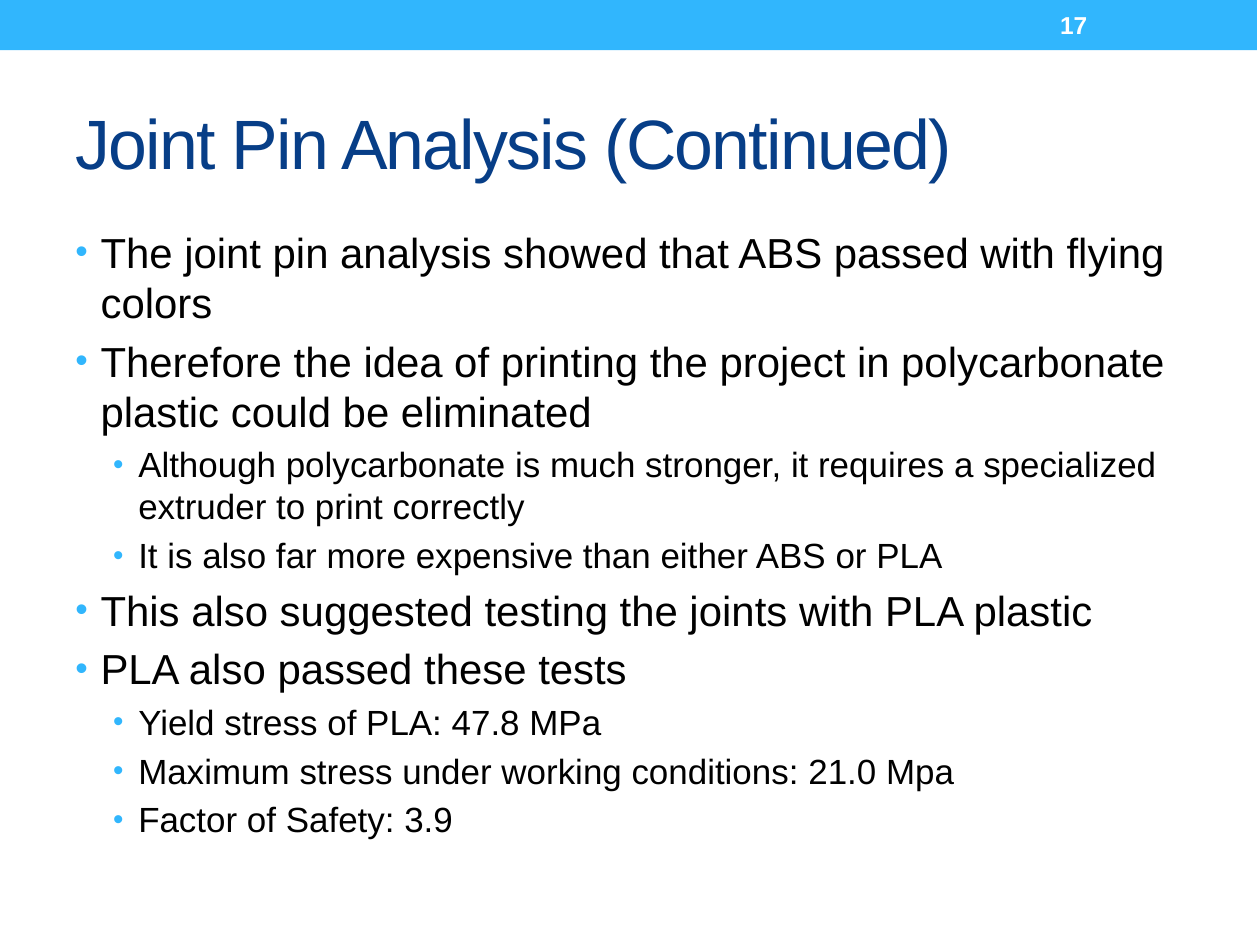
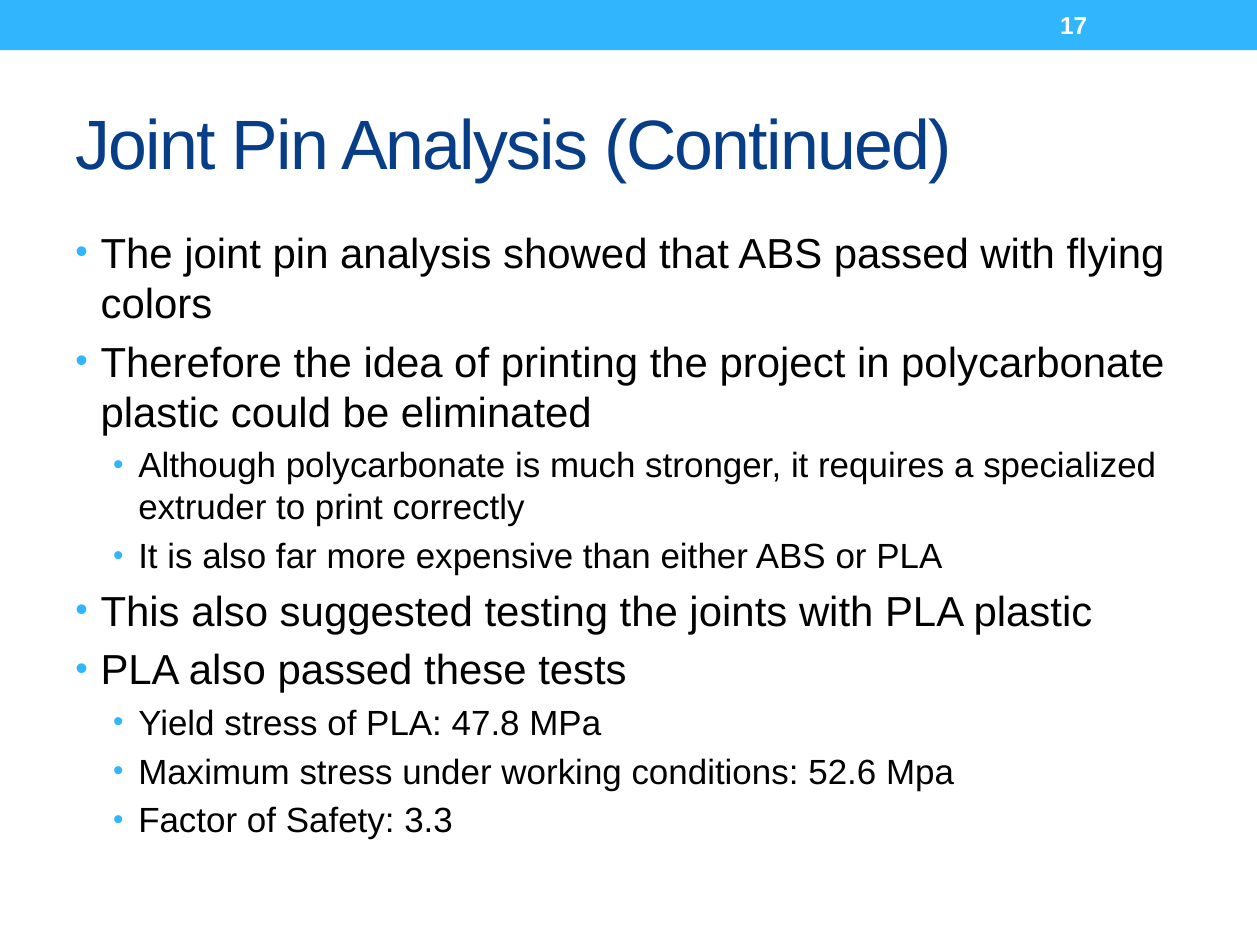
21.0: 21.0 -> 52.6
3.9: 3.9 -> 3.3
